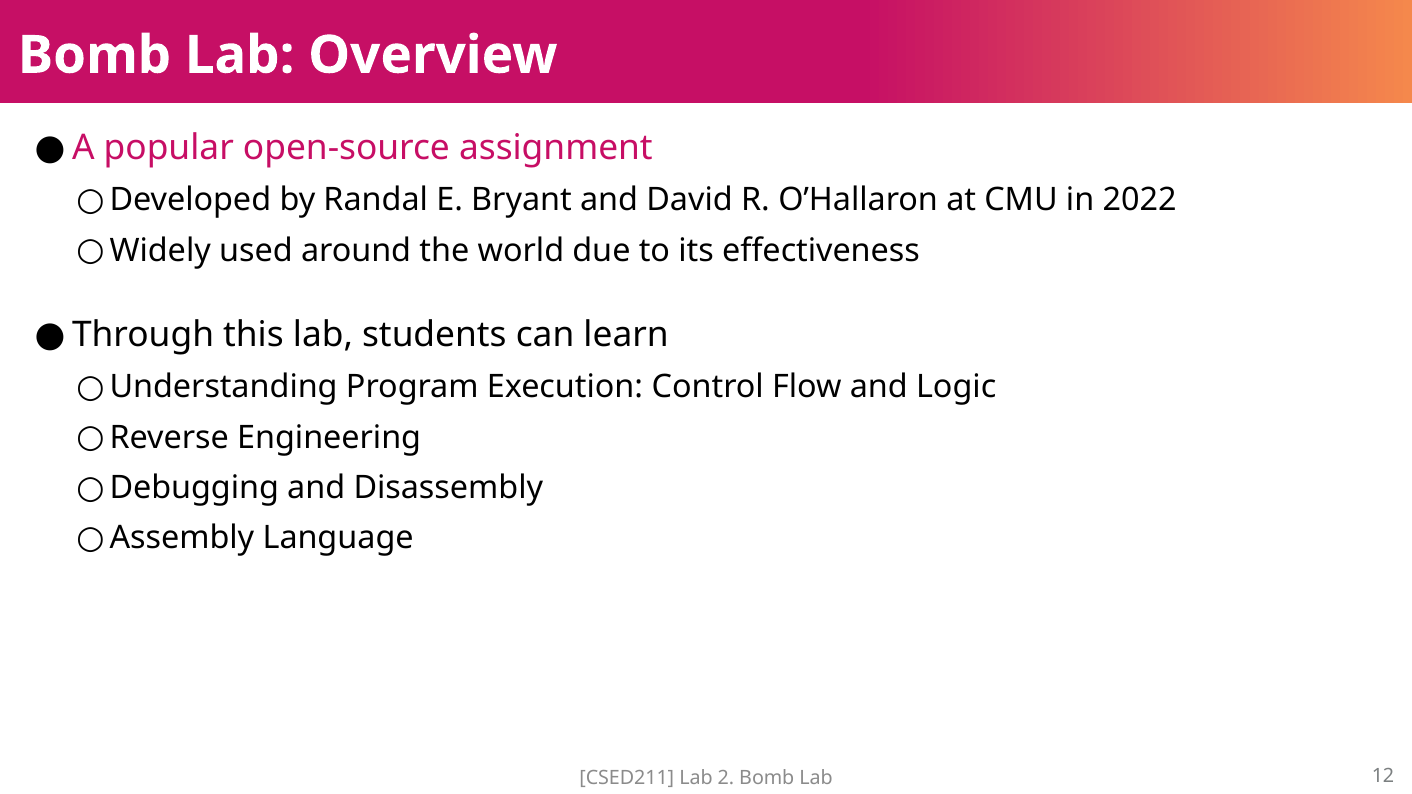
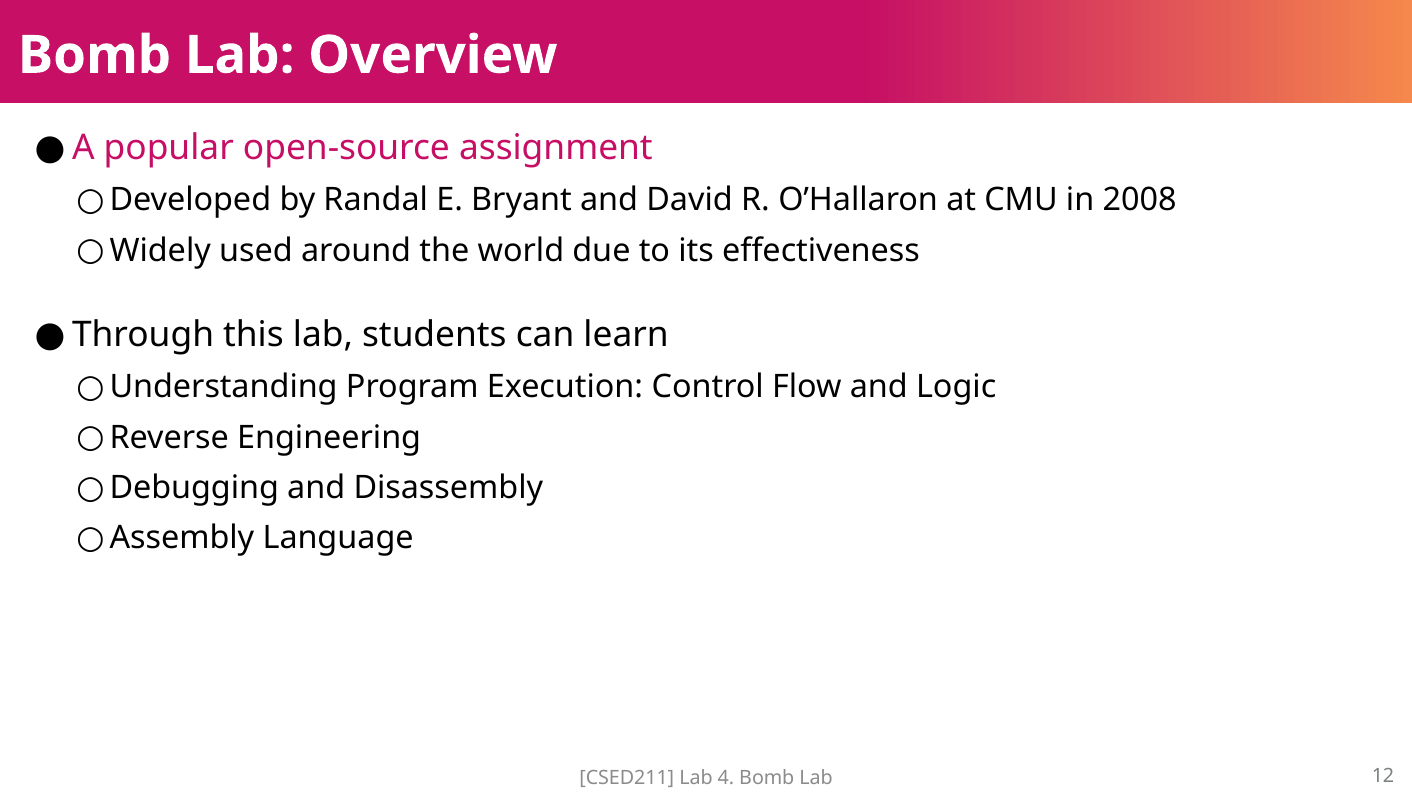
2022: 2022 -> 2008
2: 2 -> 4
